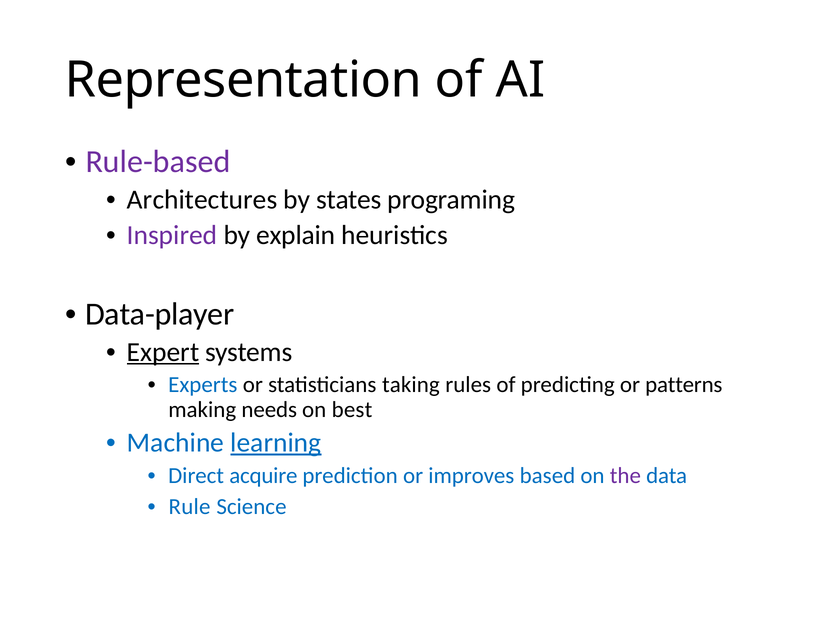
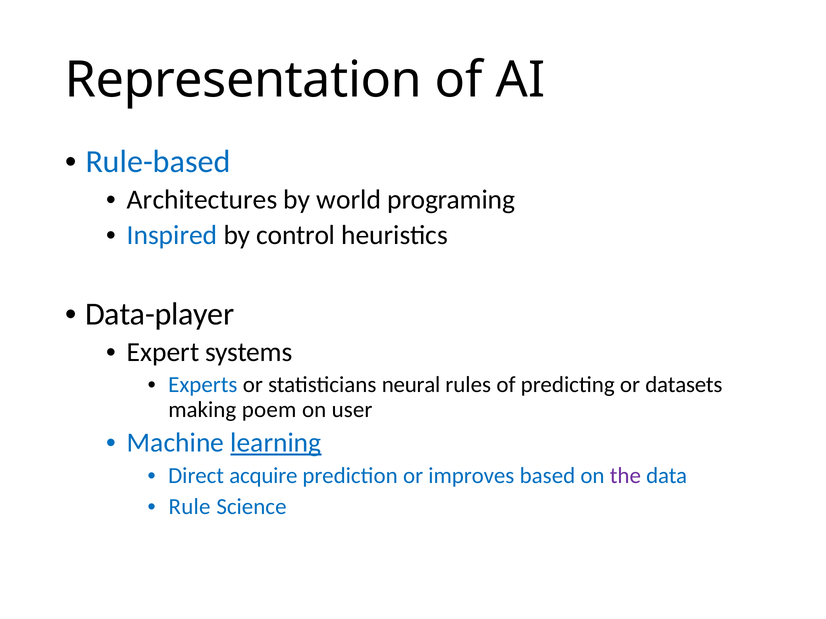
Rule-based colour: purple -> blue
states: states -> world
Inspired colour: purple -> blue
explain: explain -> control
Expert underline: present -> none
taking: taking -> neural
patterns: patterns -> datasets
needs: needs -> poem
best: best -> user
